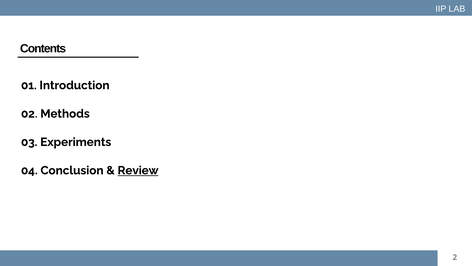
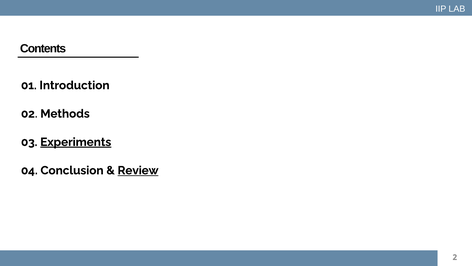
Experiments underline: none -> present
